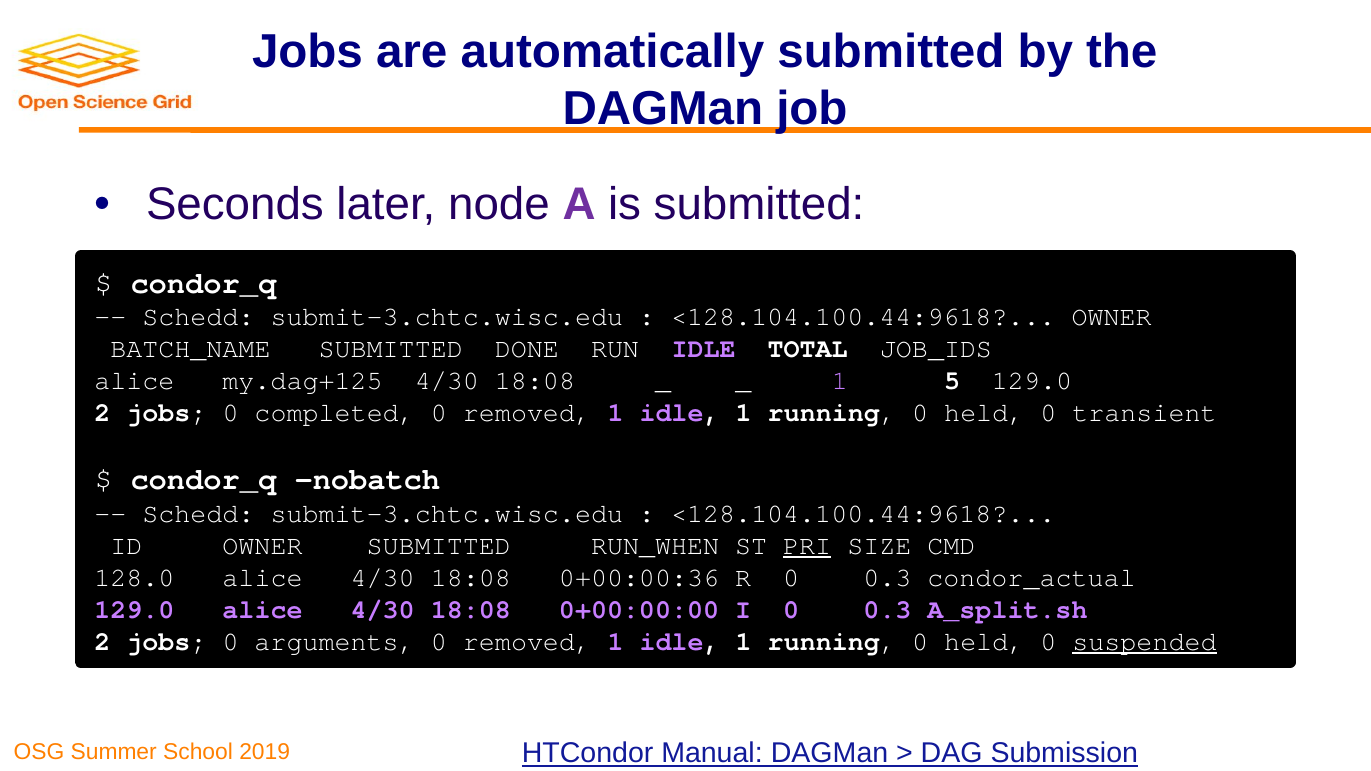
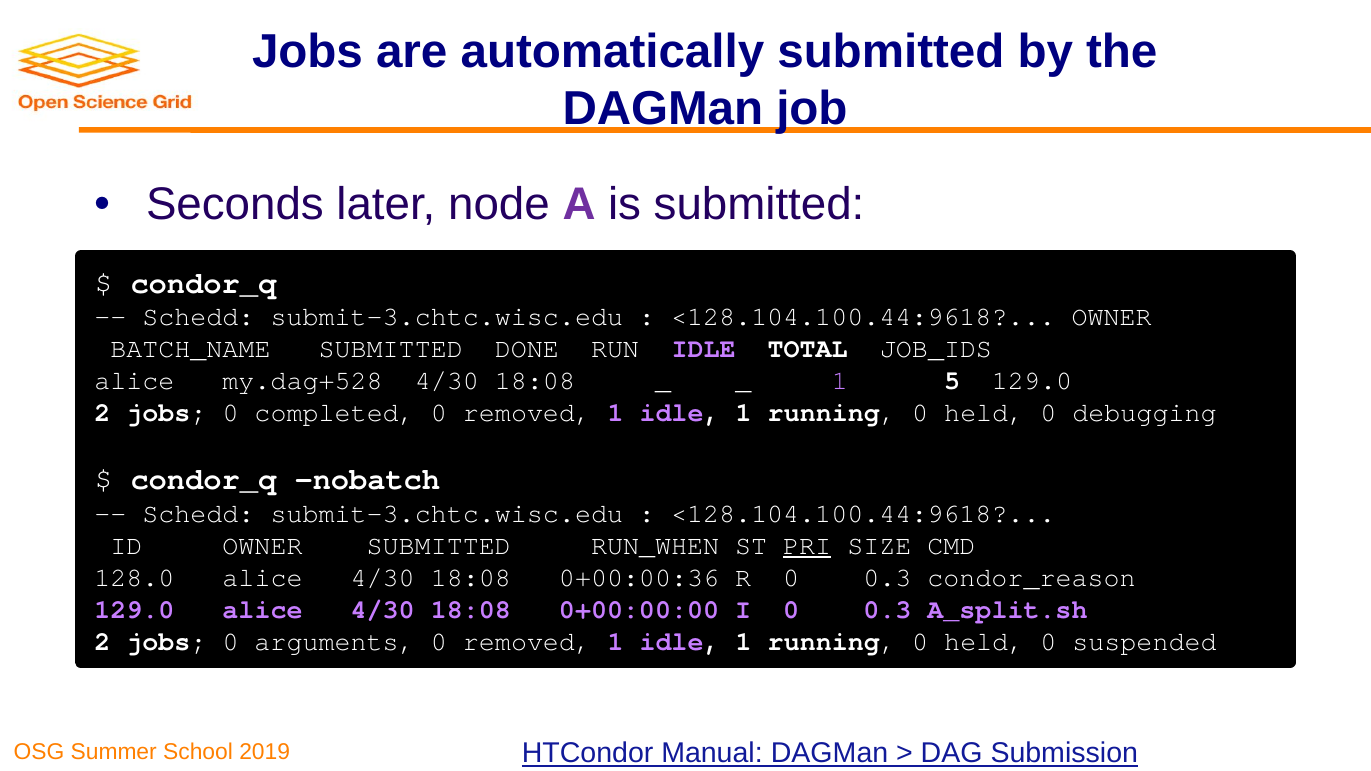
my.dag+125: my.dag+125 -> my.dag+528
transient: transient -> debugging
condor_actual: condor_actual -> condor_reason
suspended underline: present -> none
